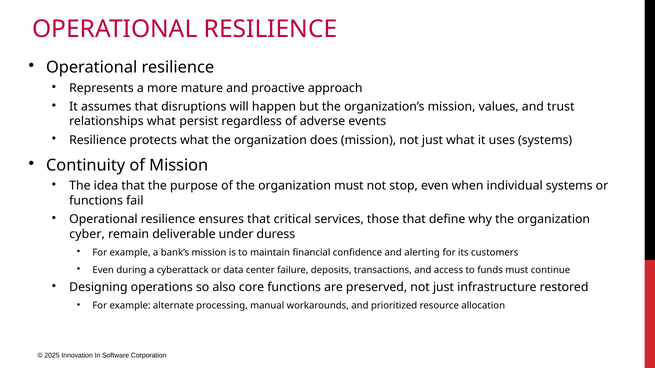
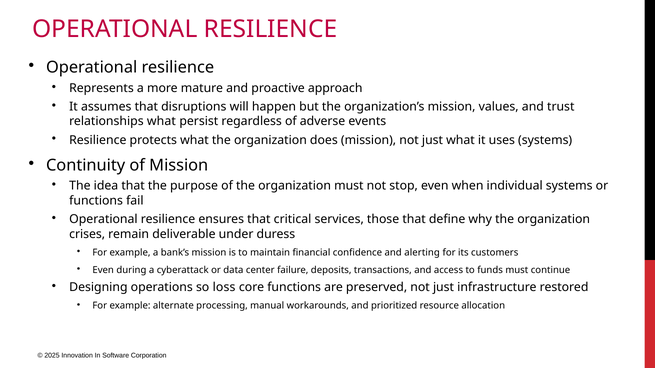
cyber: cyber -> crises
also: also -> loss
